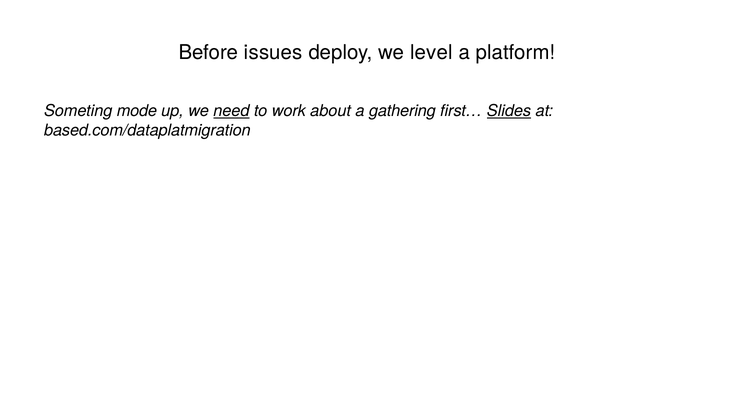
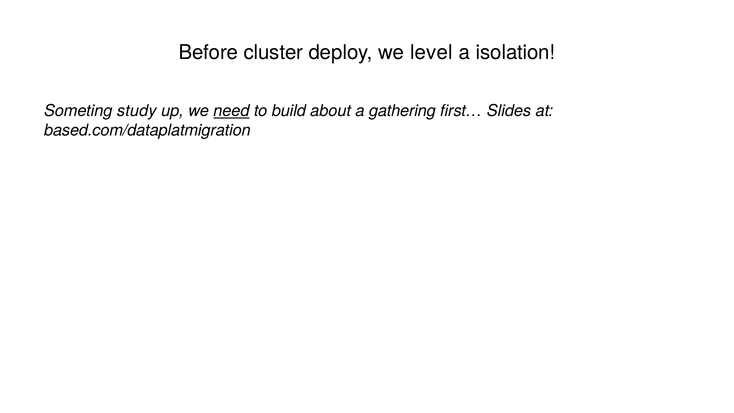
issues: issues -> cluster
platform: platform -> isolation
mode: mode -> study
work: work -> build
Slides underline: present -> none
